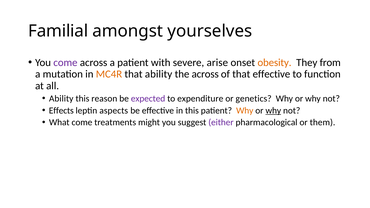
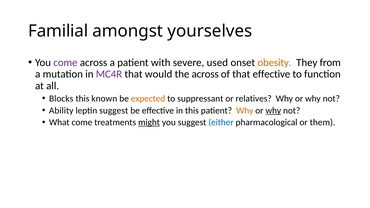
arise: arise -> used
MC4R colour: orange -> purple
that ability: ability -> would
Ability at (61, 99): Ability -> Blocks
reason: reason -> known
expected colour: purple -> orange
expenditure: expenditure -> suppressant
genetics: genetics -> relatives
Effects: Effects -> Ability
leptin aspects: aspects -> suggest
might underline: none -> present
either colour: purple -> blue
